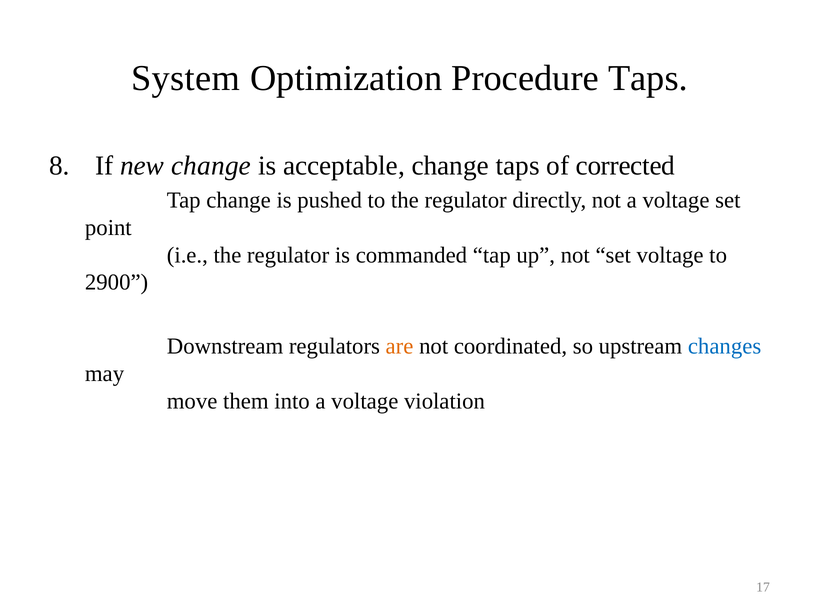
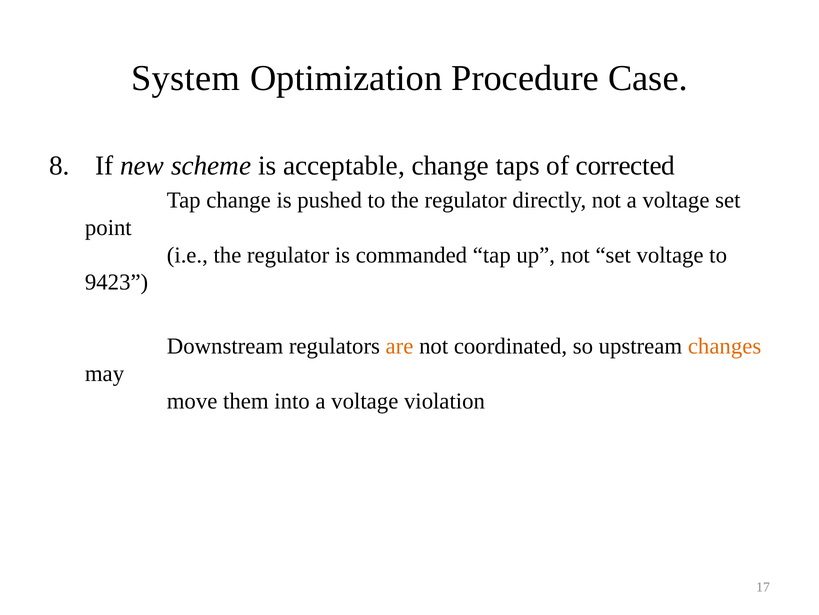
Procedure Taps: Taps -> Case
new change: change -> scheme
2900: 2900 -> 9423
changes colour: blue -> orange
